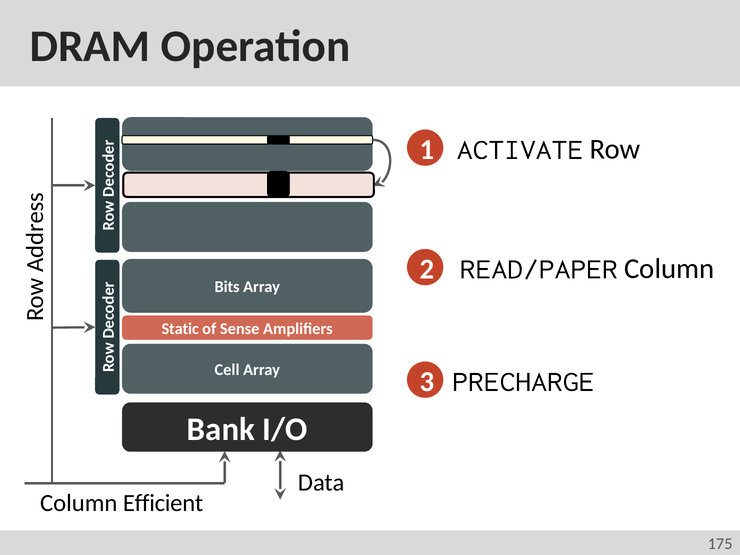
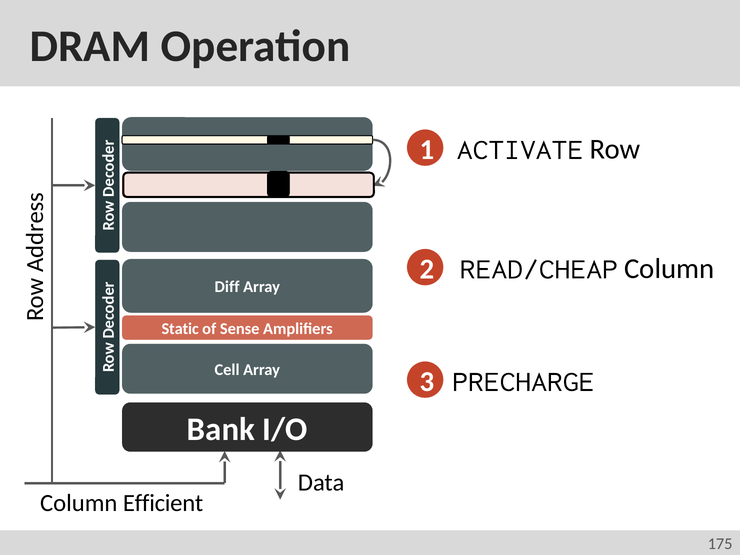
READ/PAPER: READ/PAPER -> READ/CHEAP
Bits: Bits -> Diff
